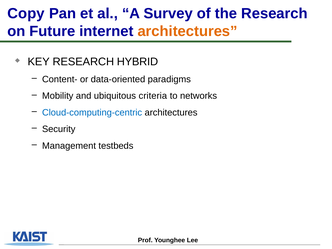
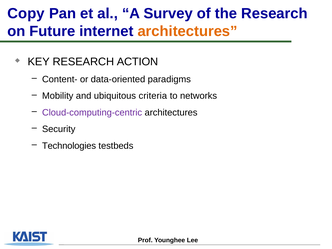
HYBRID: HYBRID -> ACTION
Cloud-computing-centric colour: blue -> purple
Management: Management -> Technologies
